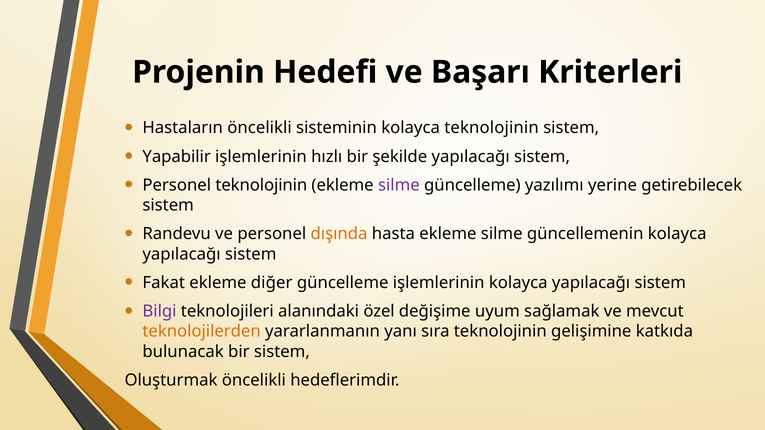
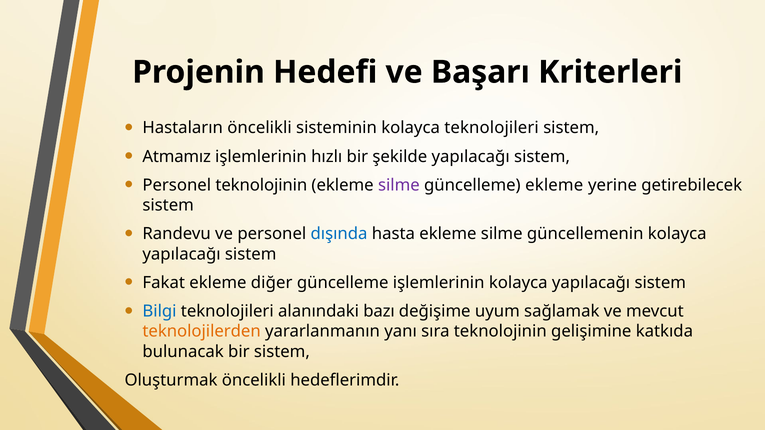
kolayca teknolojinin: teknolojinin -> teknolojileri
Yapabilir: Yapabilir -> Atmamız
güncelleme yazılımı: yazılımı -> ekleme
dışında colour: orange -> blue
Bilgi colour: purple -> blue
özel: özel -> bazı
